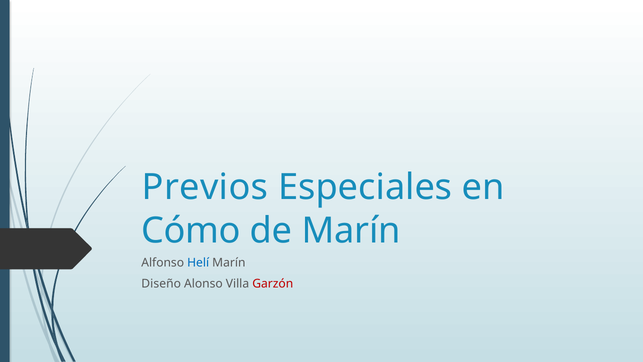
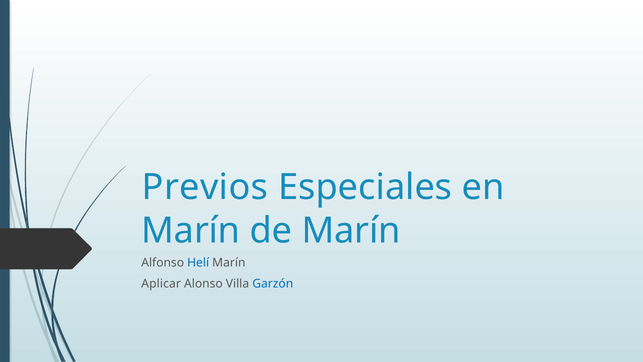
Cómo at (191, 230): Cómo -> Marín
Diseño: Diseño -> Aplicar
Garzón colour: red -> blue
